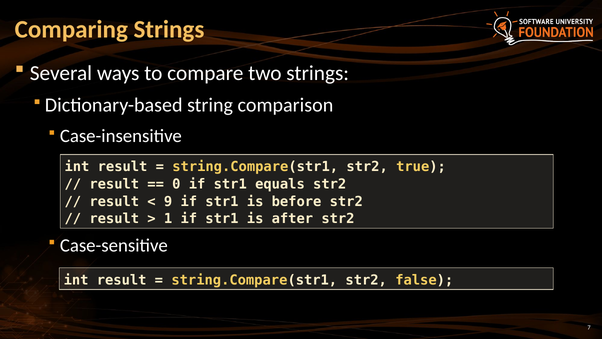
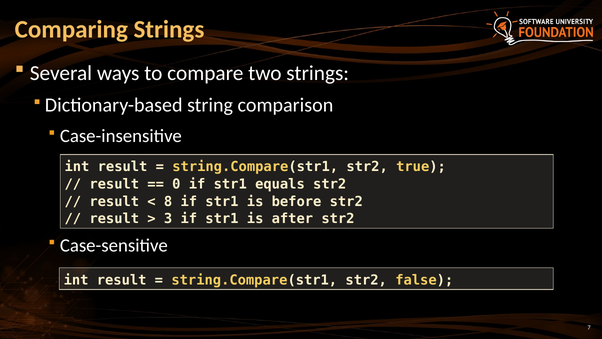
9: 9 -> 8
1: 1 -> 3
